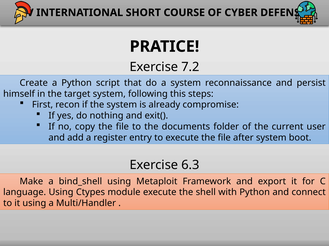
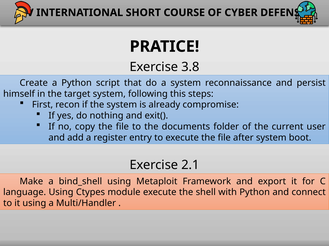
7.2: 7.2 -> 3.8
6.3: 6.3 -> 2.1
